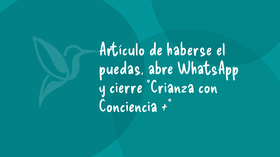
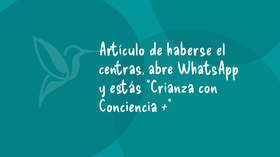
puedas: puedas -> centras
cierre: cierre -> estás
